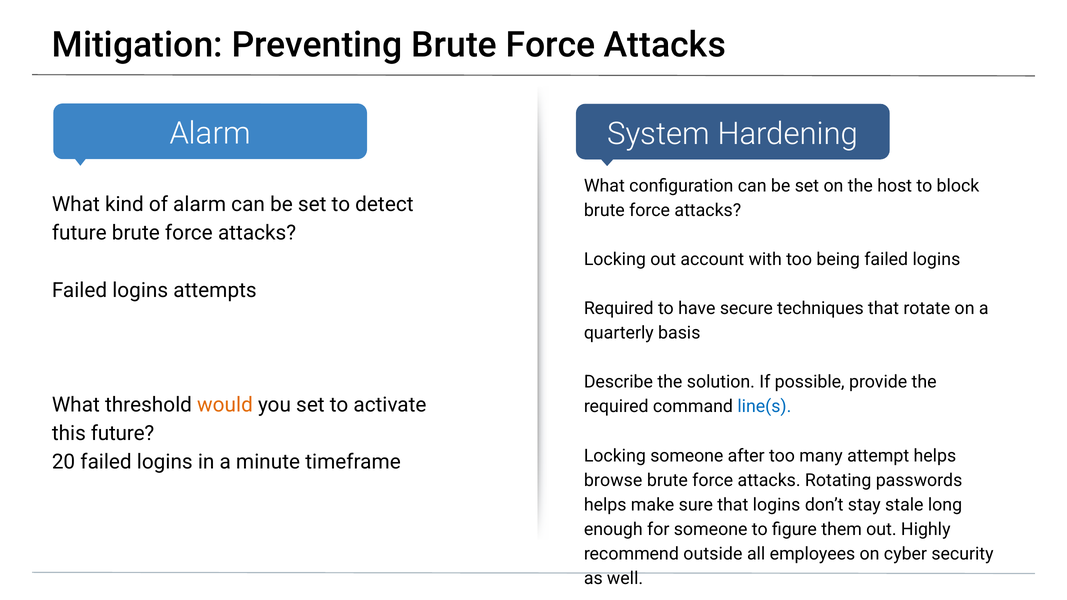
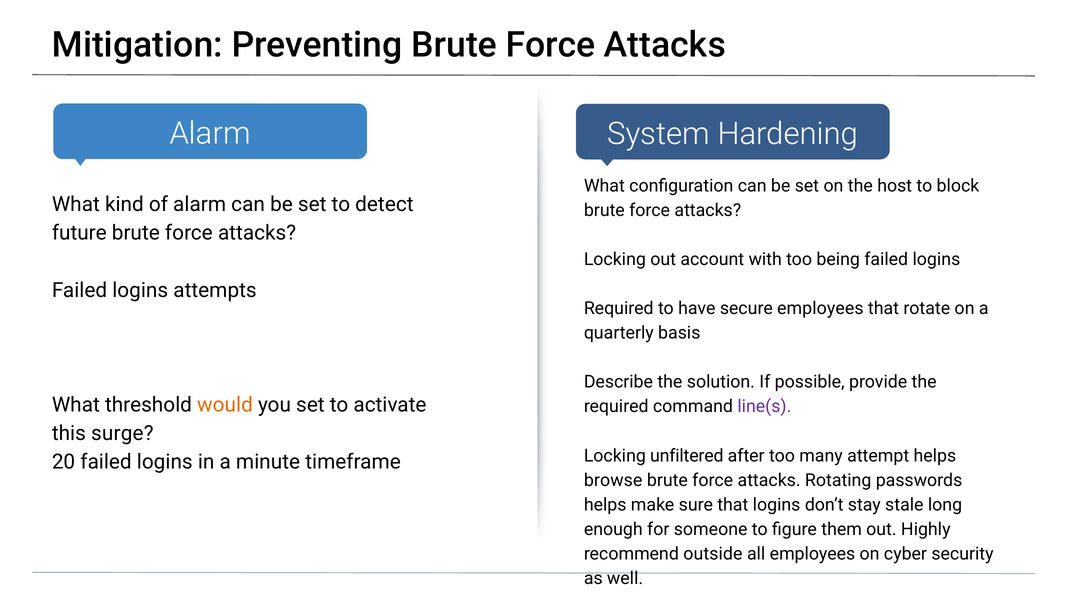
secure techniques: techniques -> employees
line(s colour: blue -> purple
this future: future -> surge
Locking someone: someone -> unfiltered
